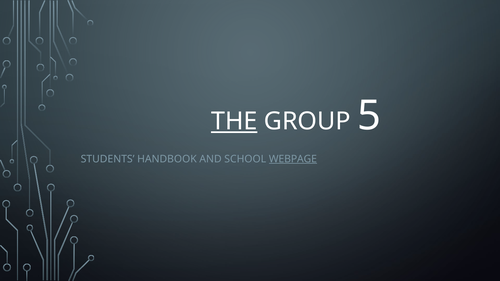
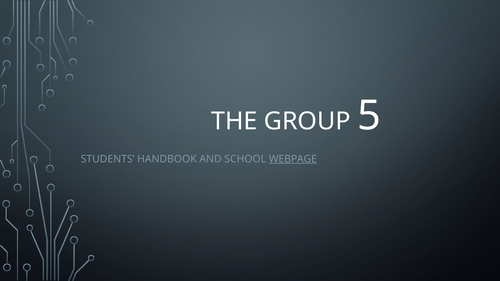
THE underline: present -> none
